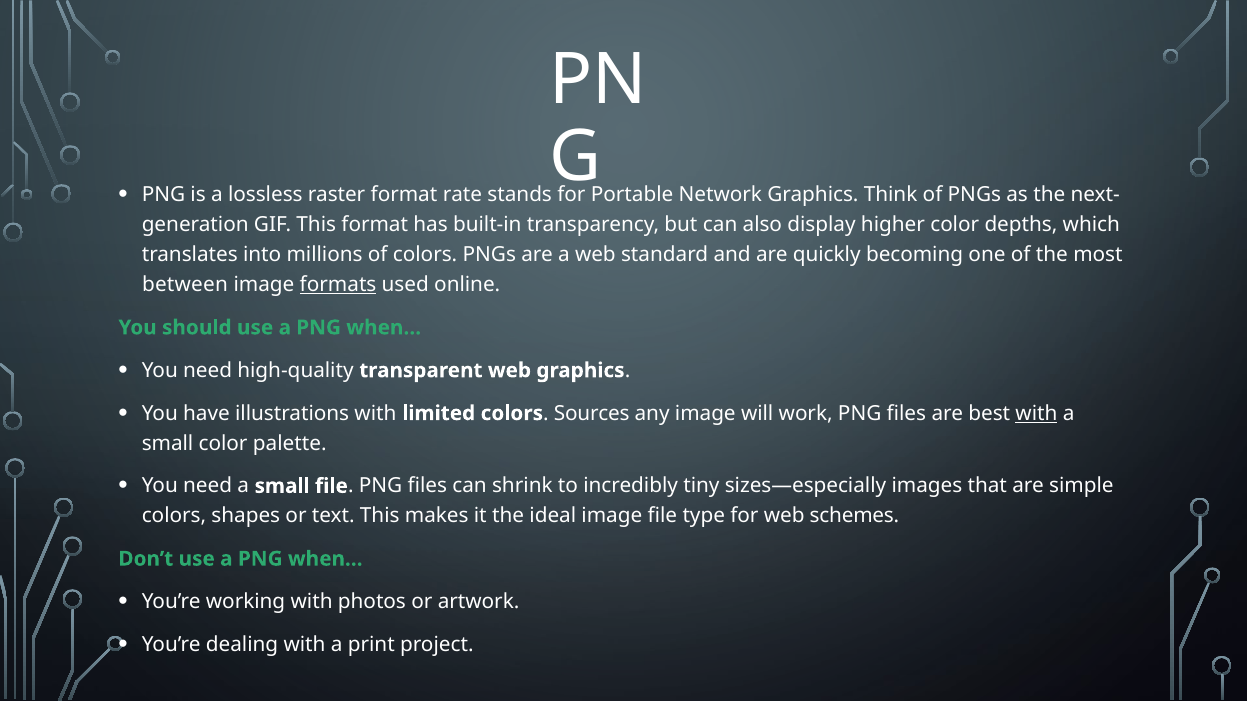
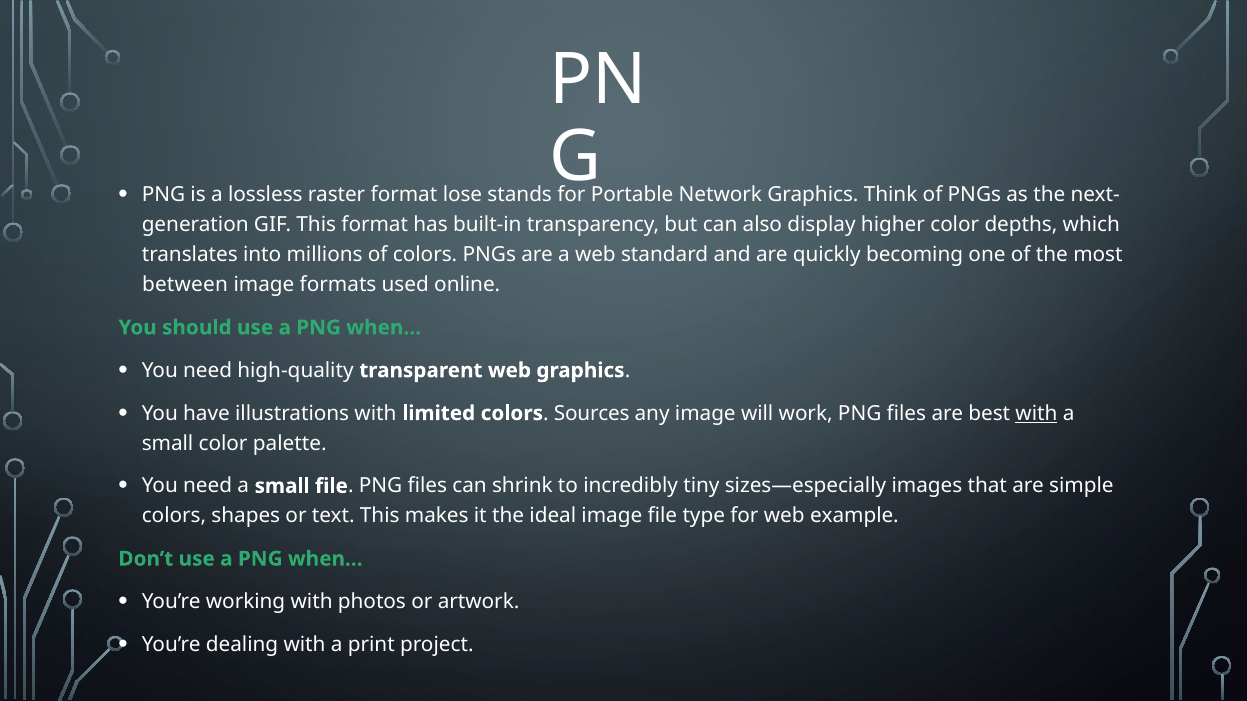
rate: rate -> lose
formats underline: present -> none
schemes: schemes -> example
